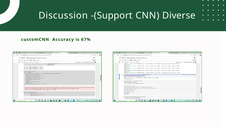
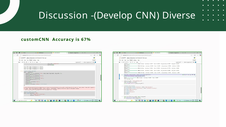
-(Support: -(Support -> -(Develop
